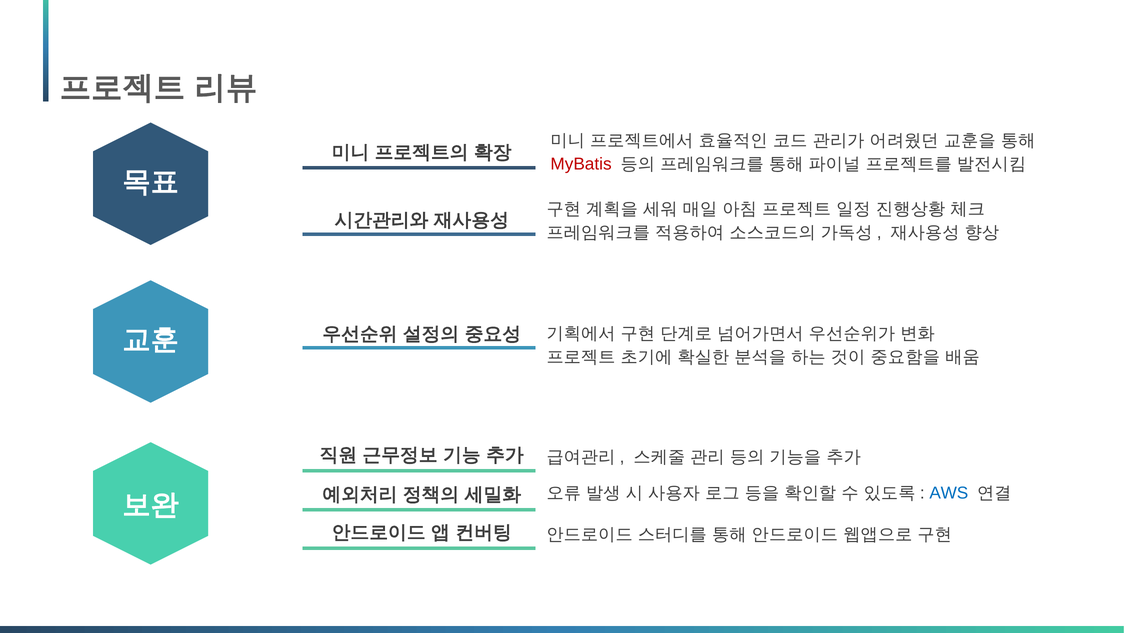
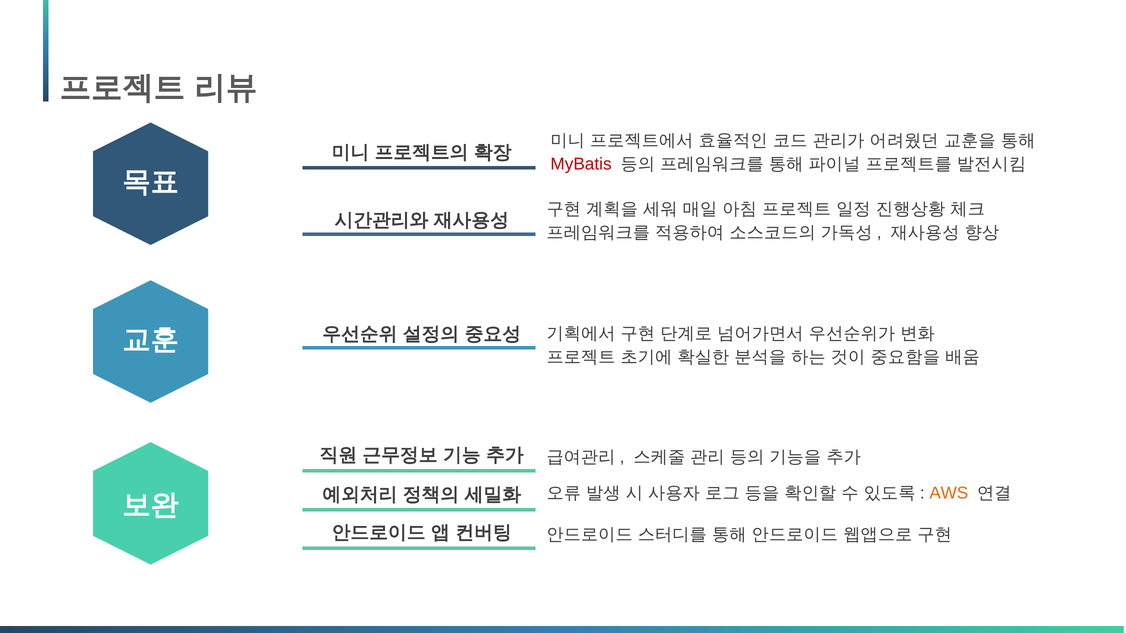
AWS colour: blue -> orange
